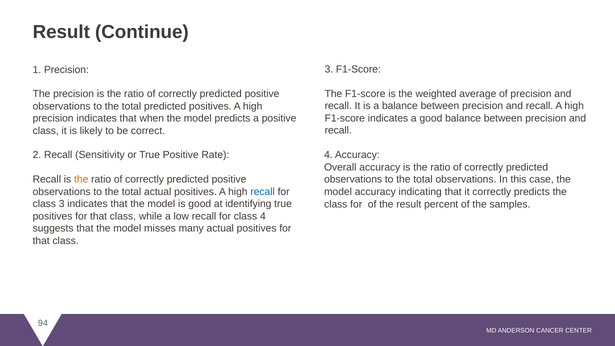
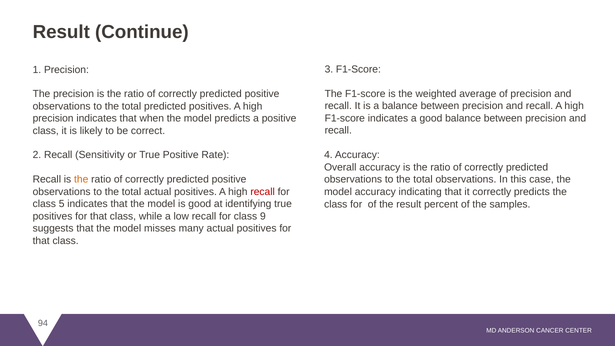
recall at (263, 192) colour: blue -> red
3 at (62, 204): 3 -> 5
class 4: 4 -> 9
